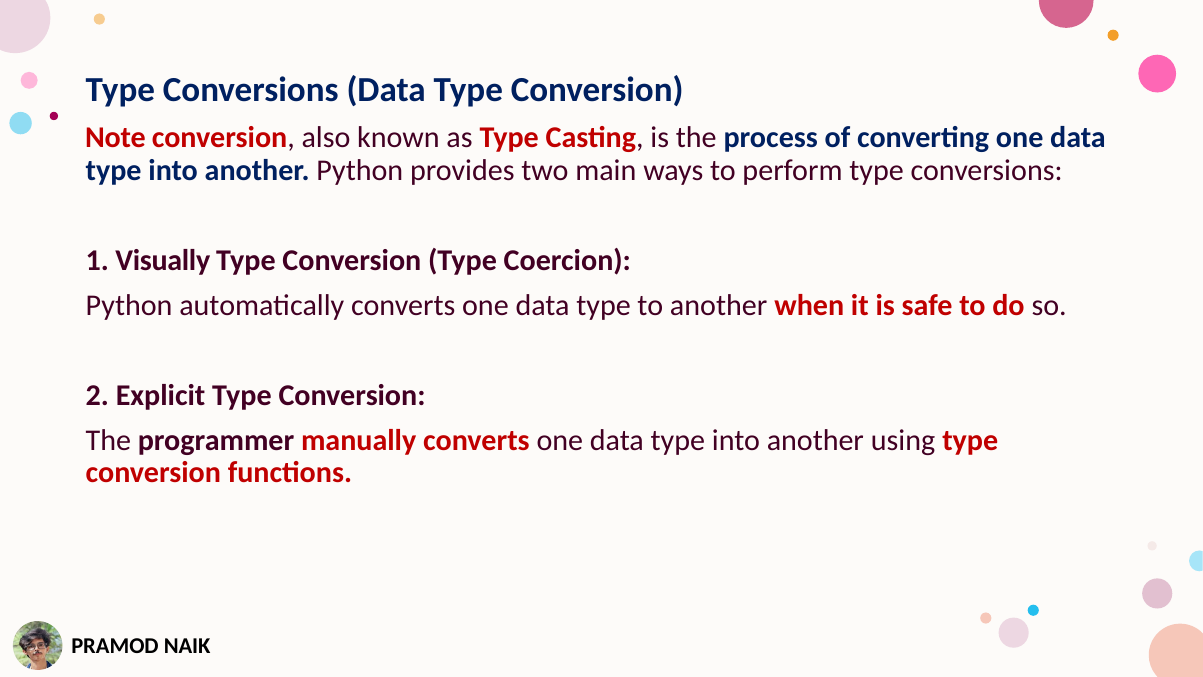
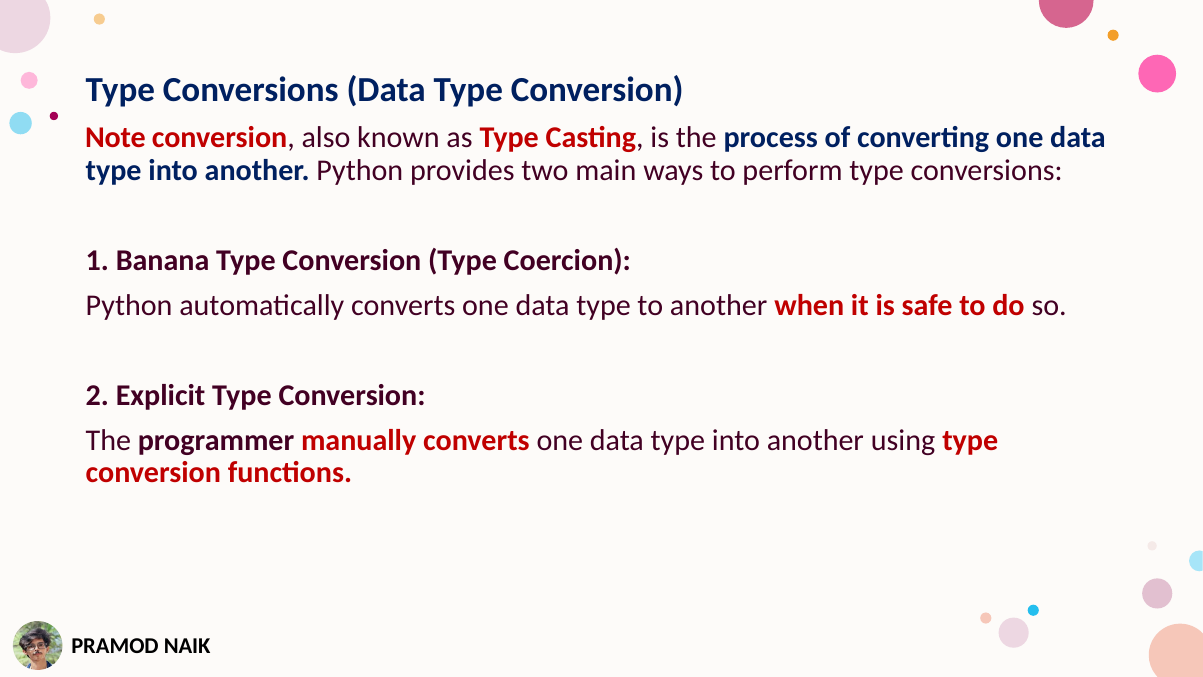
Visually: Visually -> Banana
